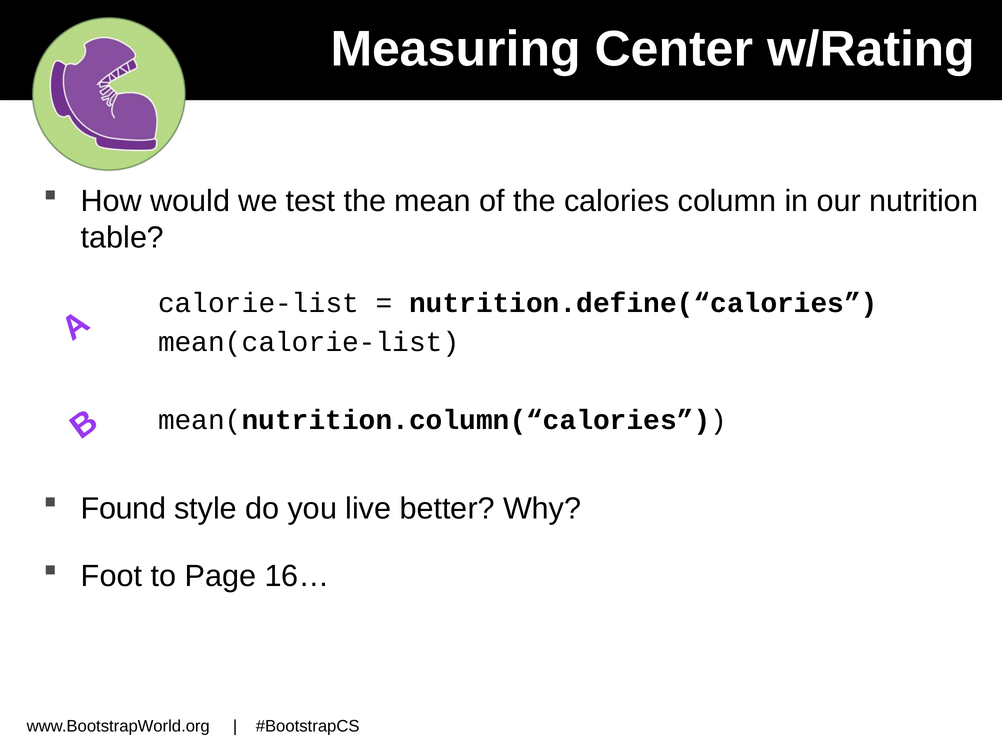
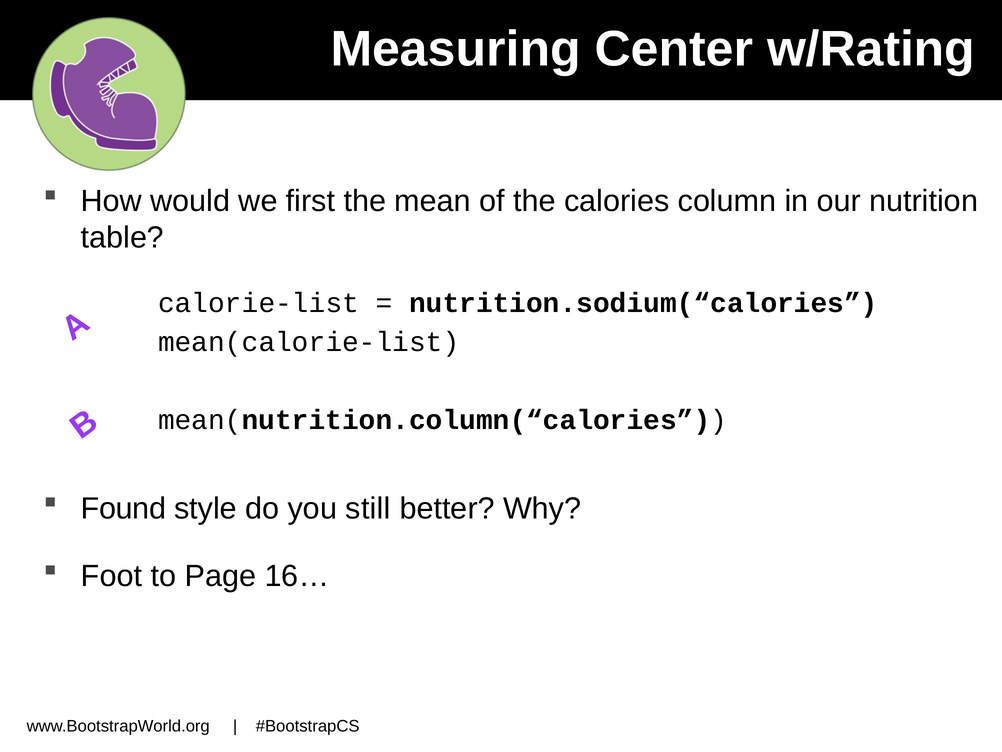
test: test -> first
nutrition.define(“calories: nutrition.define(“calories -> nutrition.sodium(“calories
live: live -> still
